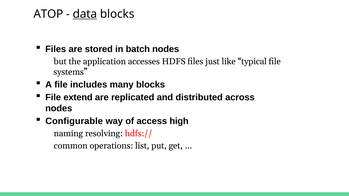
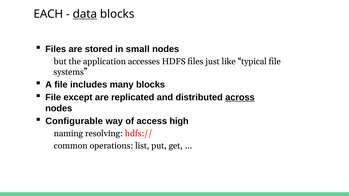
ATOP: ATOP -> EACH
batch: batch -> small
extend: extend -> except
across underline: none -> present
